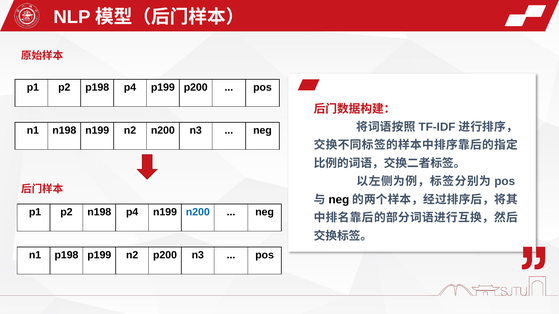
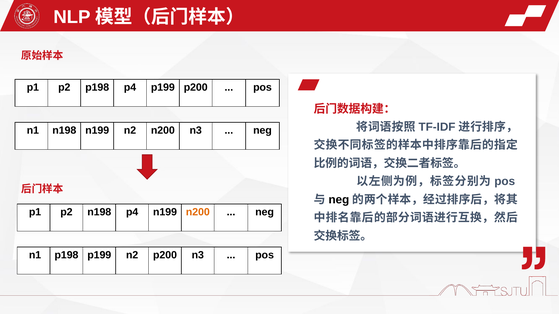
n200 at (198, 213) colour: blue -> orange
